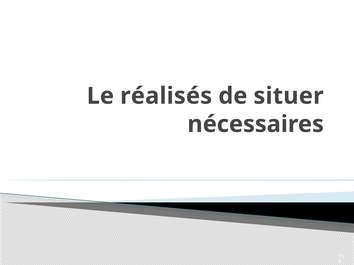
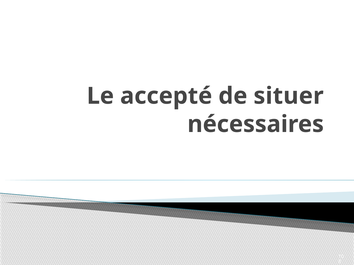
réalisés: réalisés -> accepté
